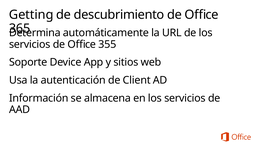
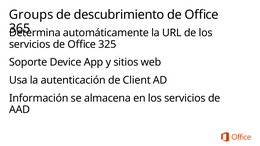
Getting: Getting -> Groups
355: 355 -> 325
